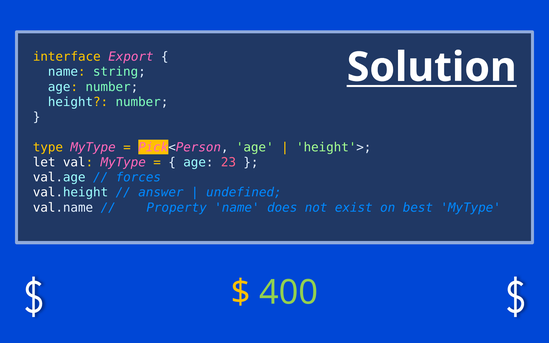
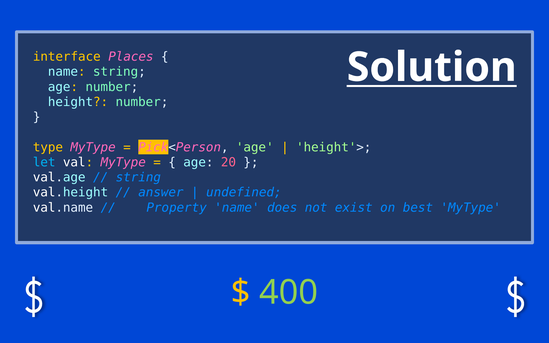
Export: Export -> Places
let colour: white -> light blue
23: 23 -> 20
forces at (138, 177): forces -> string
